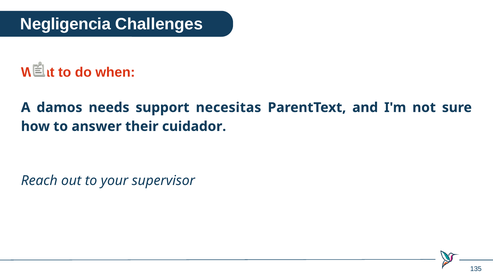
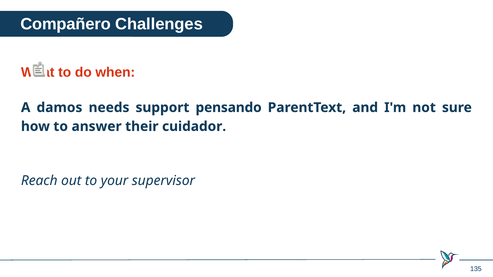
Negligencia: Negligencia -> Compañero
necesitas: necesitas -> pensando
